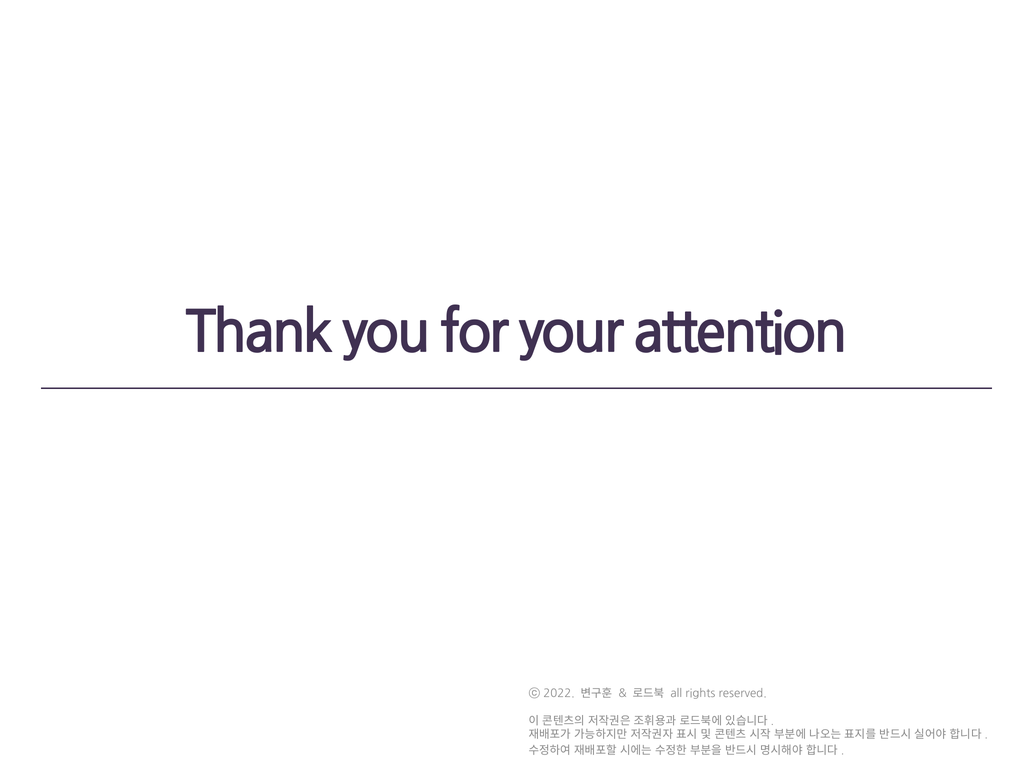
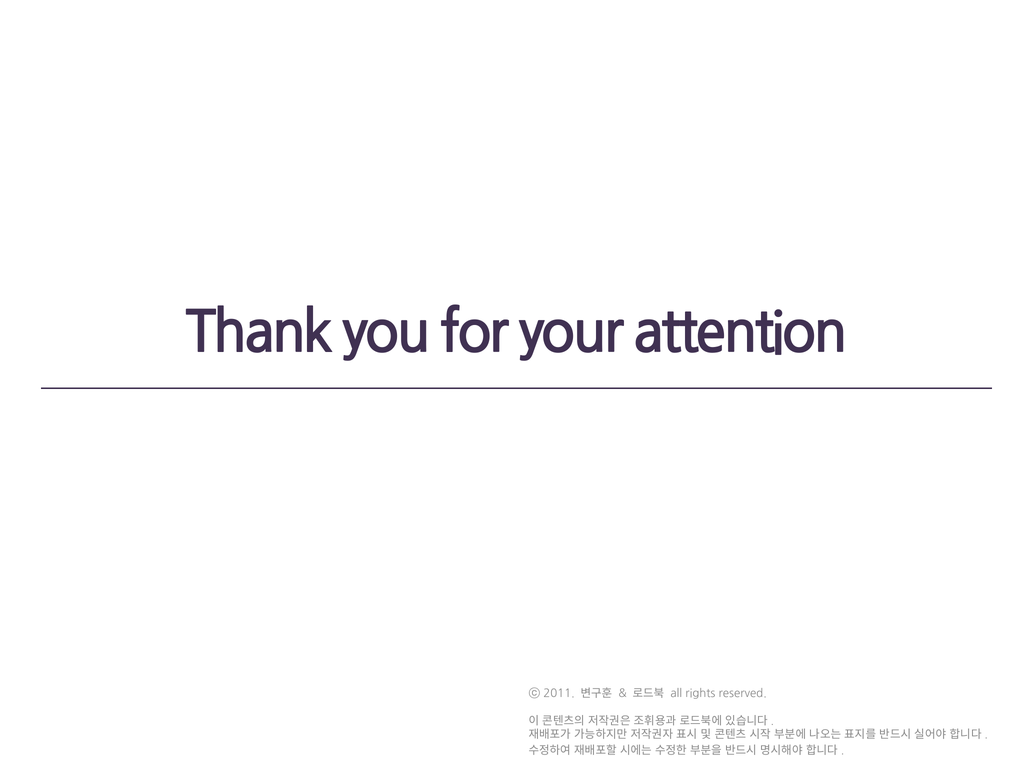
2022: 2022 -> 2011
